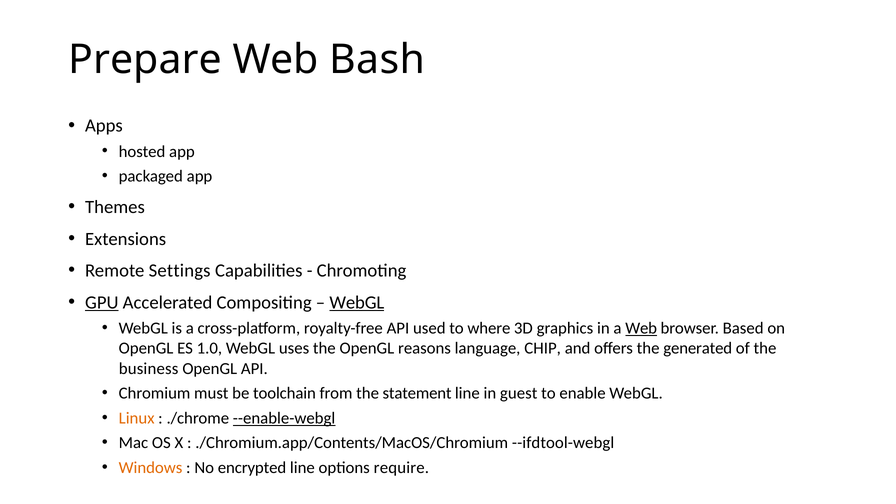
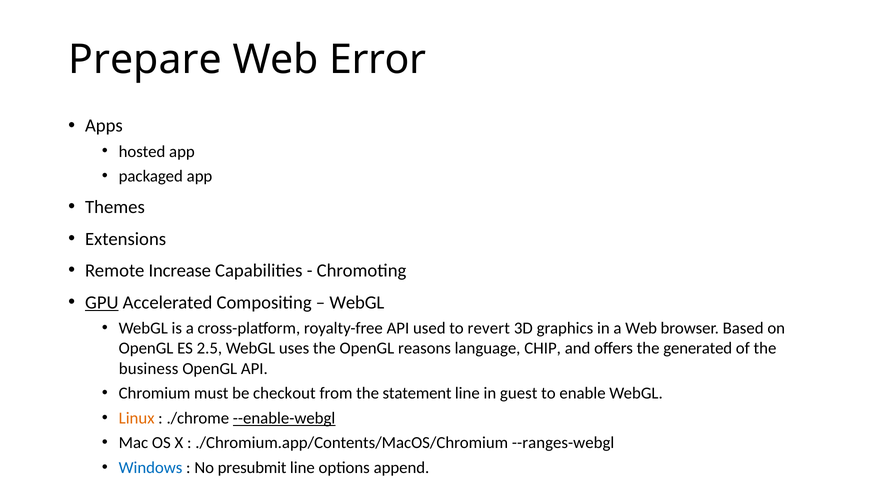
Bash: Bash -> Error
Settings: Settings -> Increase
WebGL at (357, 302) underline: present -> none
where: where -> revert
Web at (641, 328) underline: present -> none
1.0: 1.0 -> 2.5
toolchain: toolchain -> checkout
--ifdtool-webgl: --ifdtool-webgl -> --ranges-webgl
Windows colour: orange -> blue
encrypted: encrypted -> presubmit
require: require -> append
